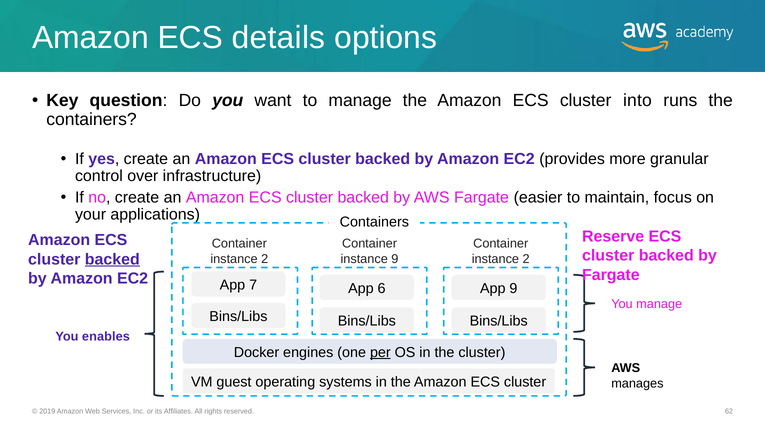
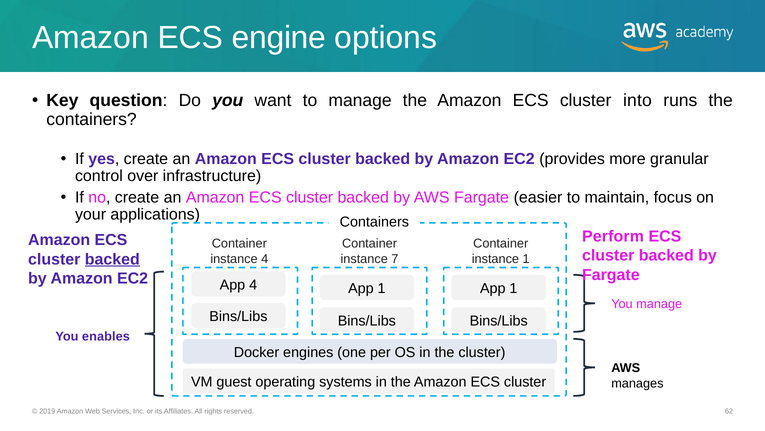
details: details -> engine
Reserve: Reserve -> Perform
2 at (265, 259): 2 -> 4
instance 9: 9 -> 7
2 at (526, 259): 2 -> 1
App 7: 7 -> 4
6 at (382, 288): 6 -> 1
9 at (513, 288): 9 -> 1
per underline: present -> none
